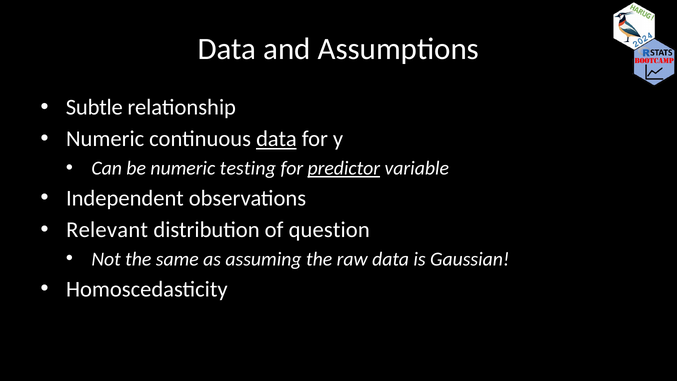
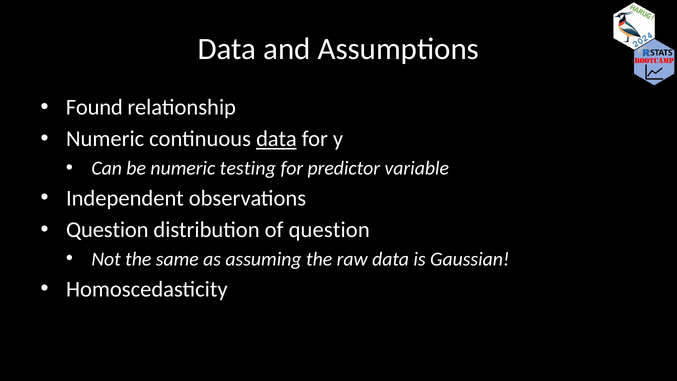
Subtle: Subtle -> Found
predictor underline: present -> none
Relevant at (107, 230): Relevant -> Question
